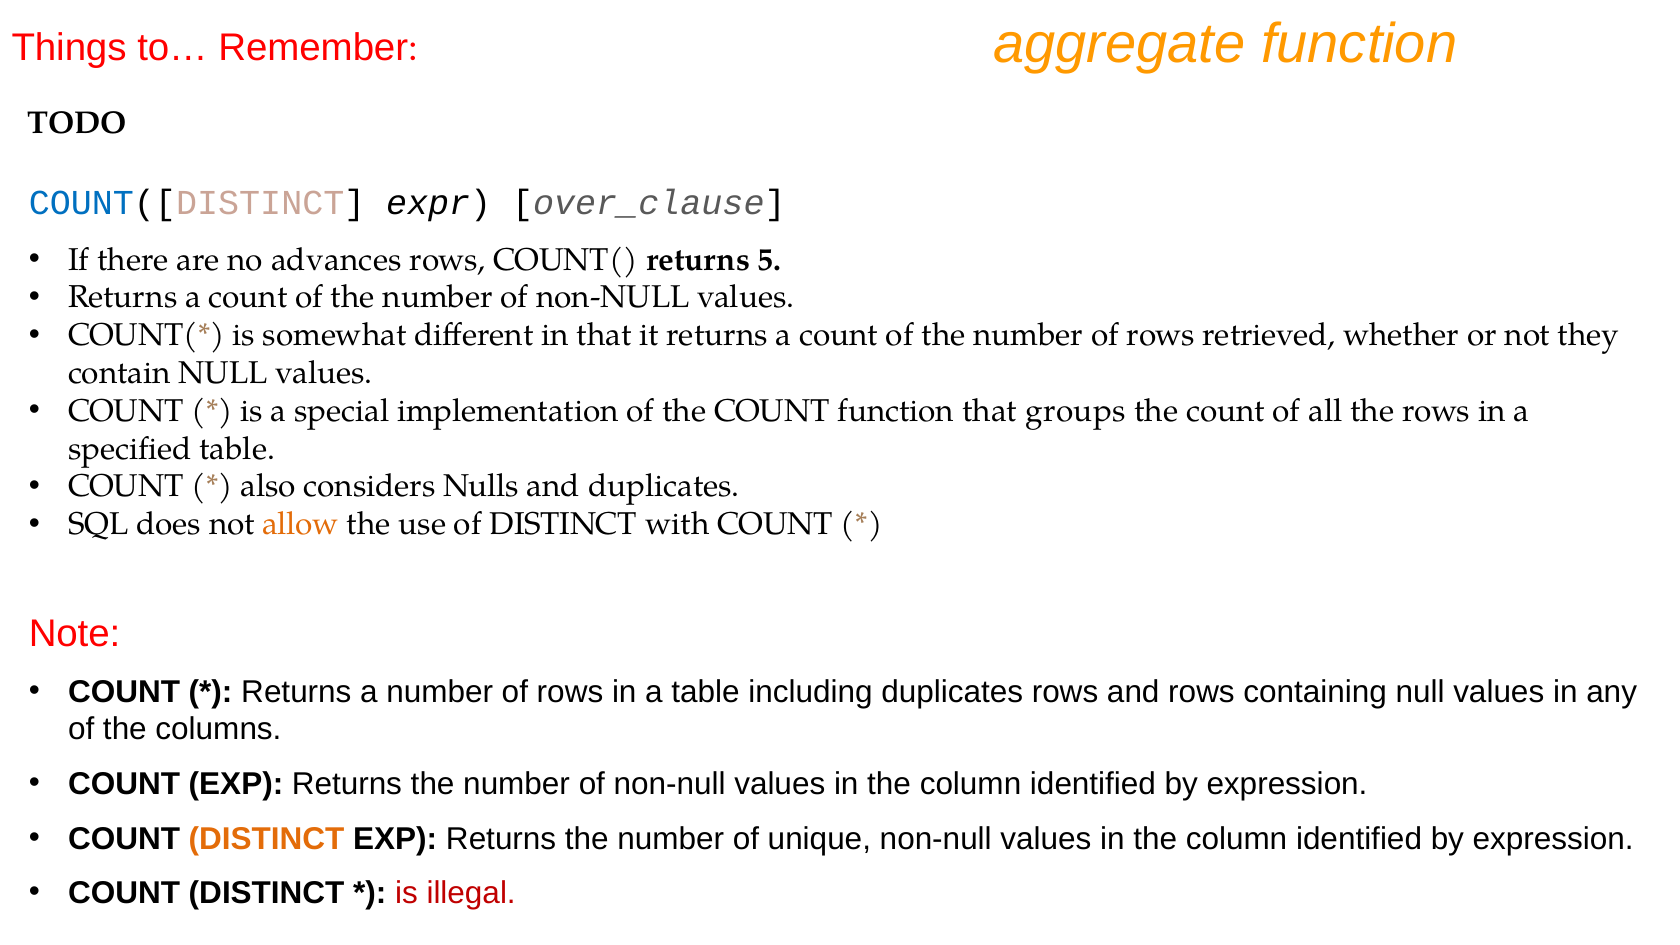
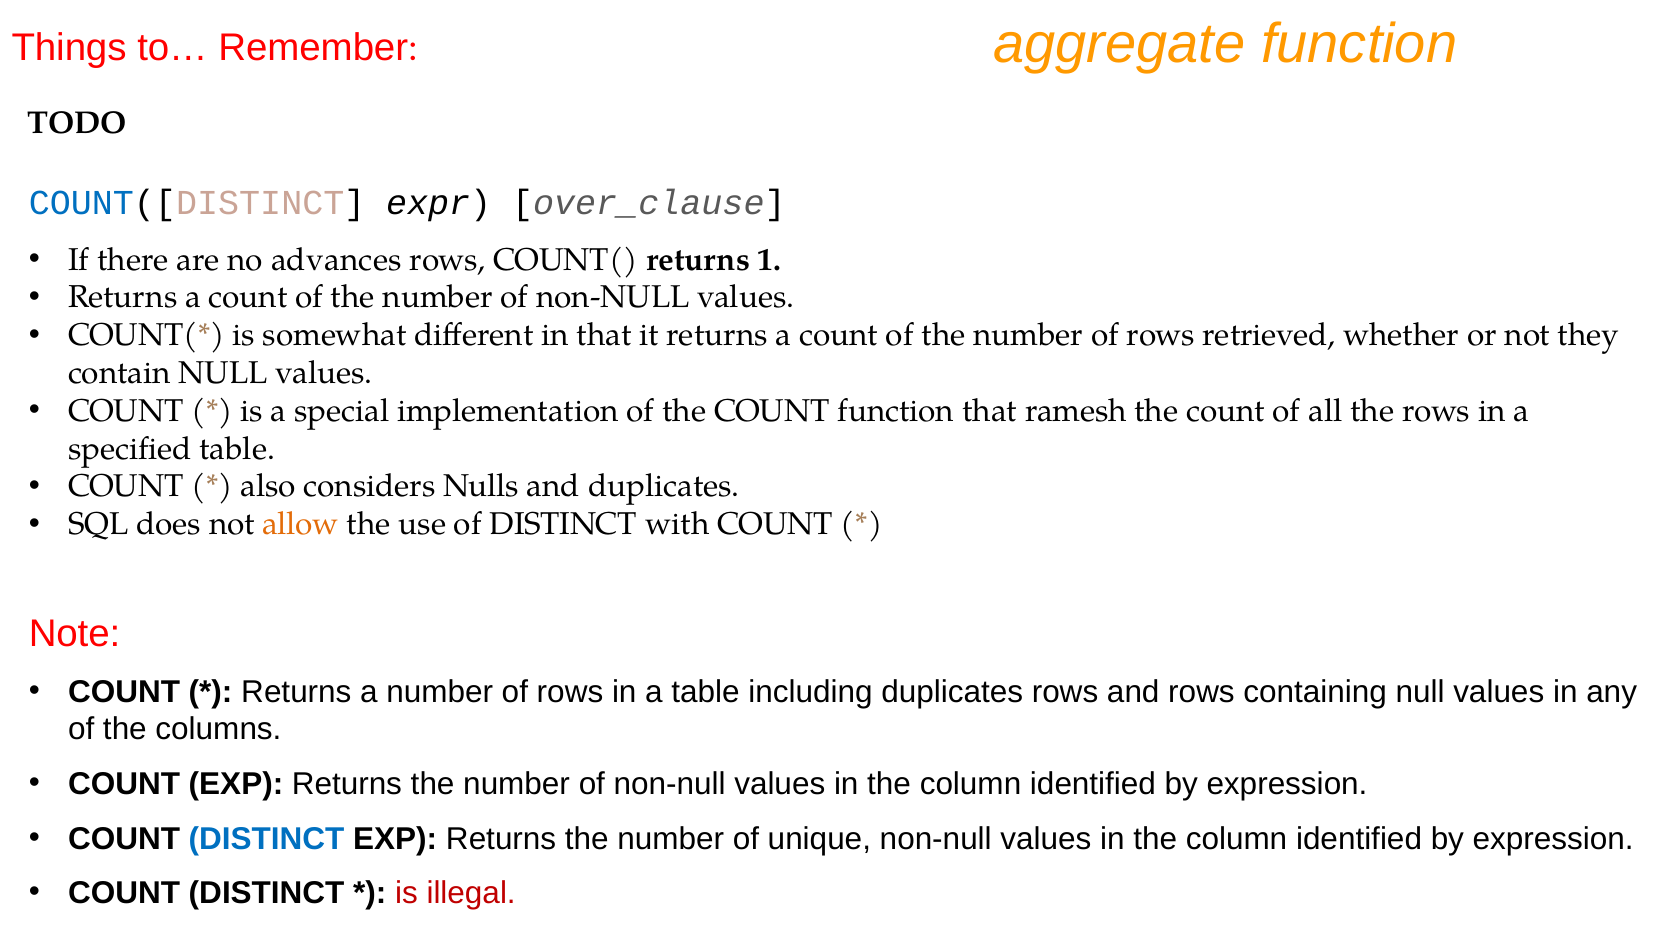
5: 5 -> 1
groups: groups -> ramesh
DISTINCT at (266, 839) colour: orange -> blue
